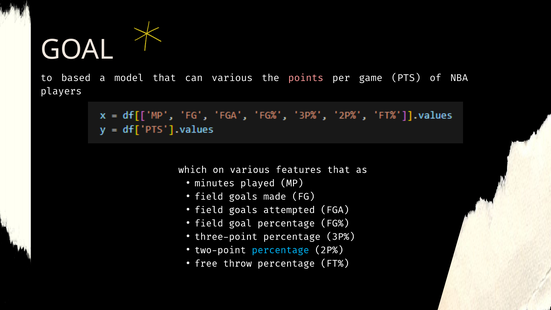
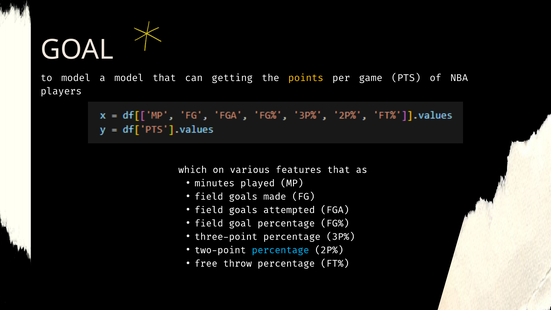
to based: based -> model
can various: various -> getting
points colour: pink -> yellow
